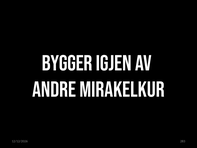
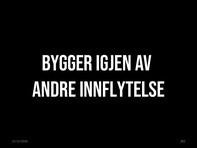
MIRAKELKUR: MIRAKELKUR -> INNFLYTELSE
